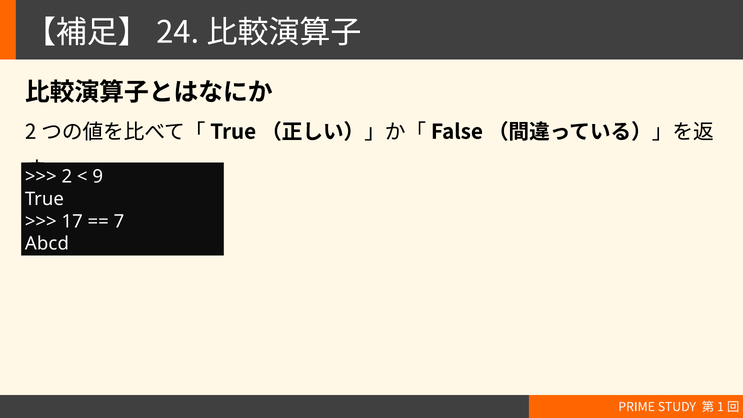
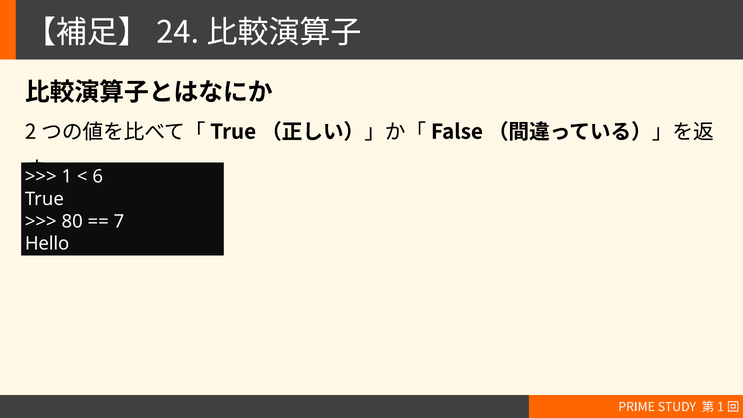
2: 2 -> 1
9: 9 -> 6
17: 17 -> 80
Abcd: Abcd -> Hello
